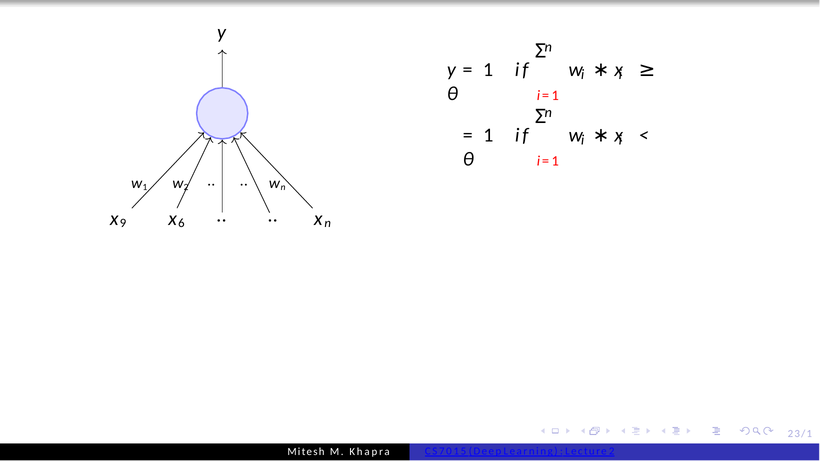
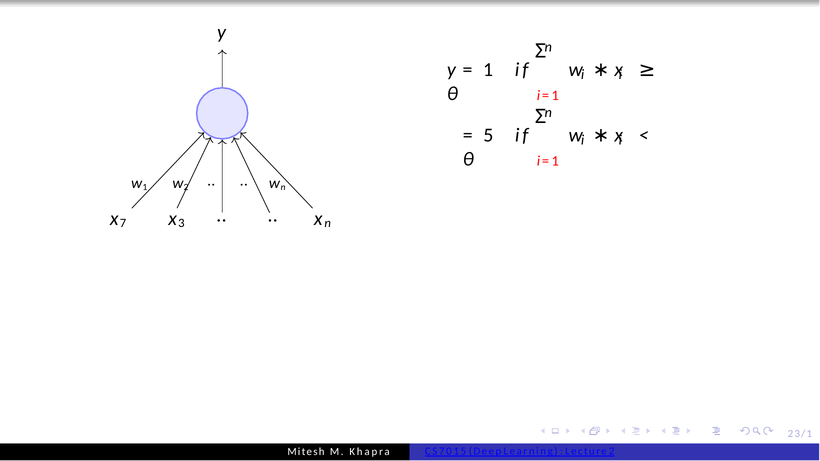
1 at (488, 136): 1 -> 5
9: 9 -> 7
6: 6 -> 3
